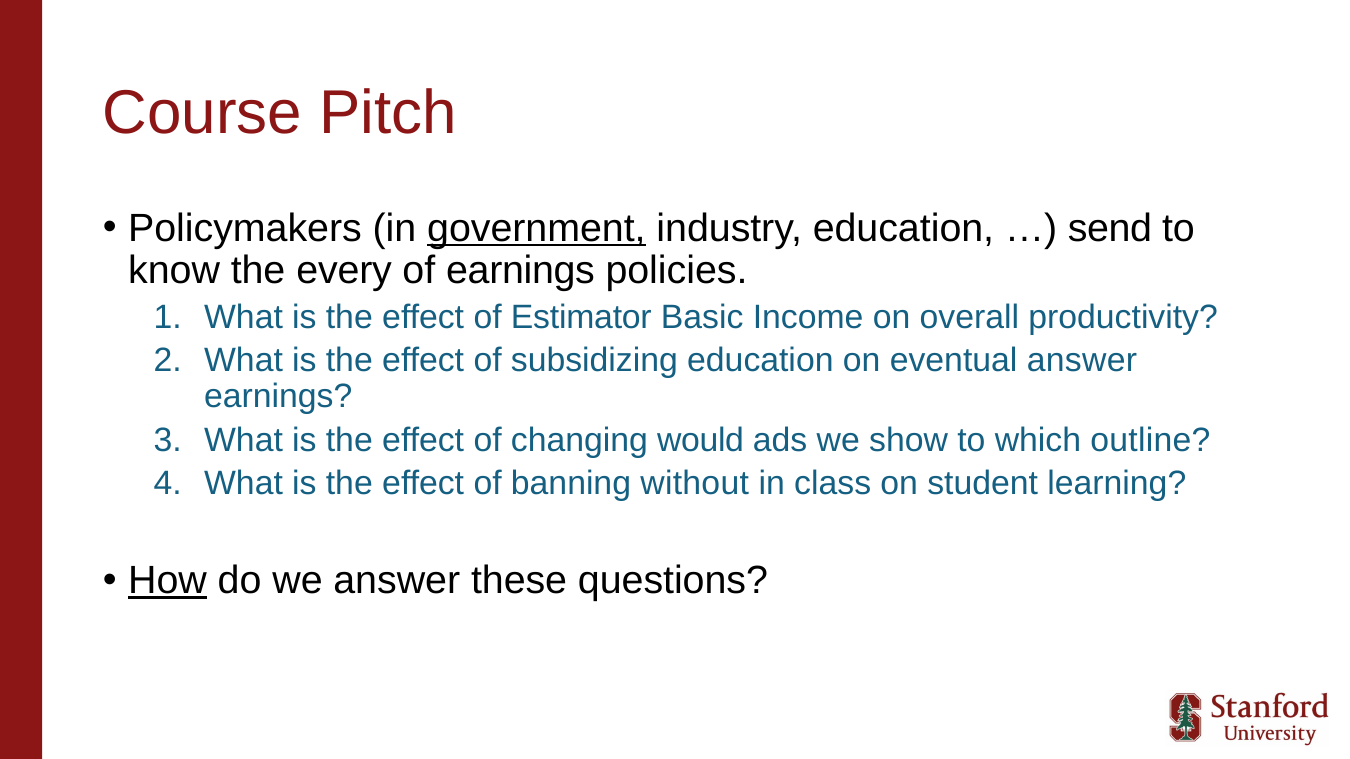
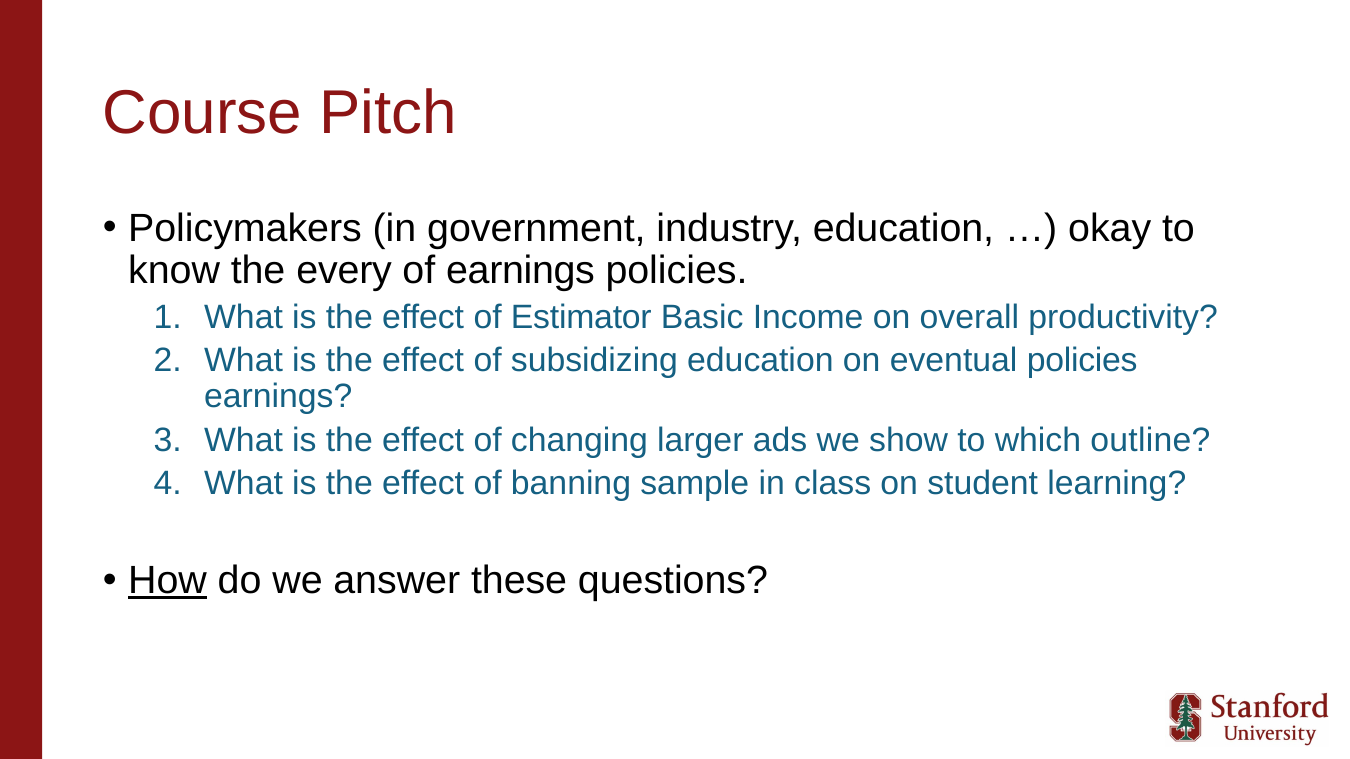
government underline: present -> none
send: send -> okay
eventual answer: answer -> policies
would: would -> larger
without: without -> sample
